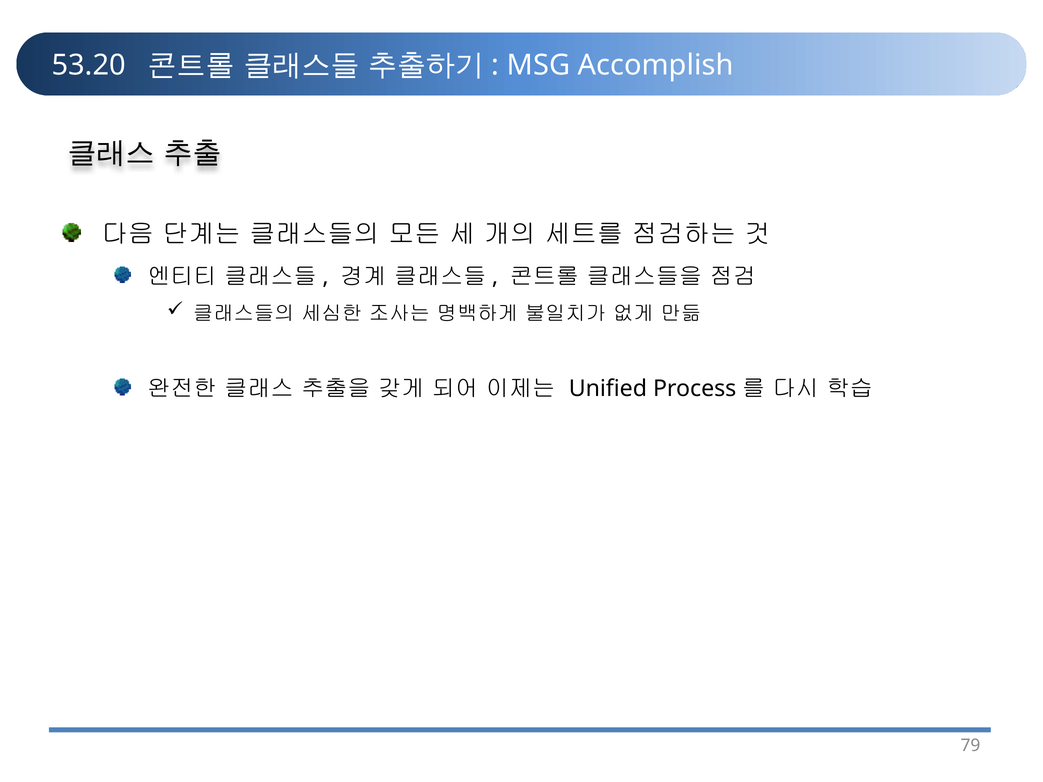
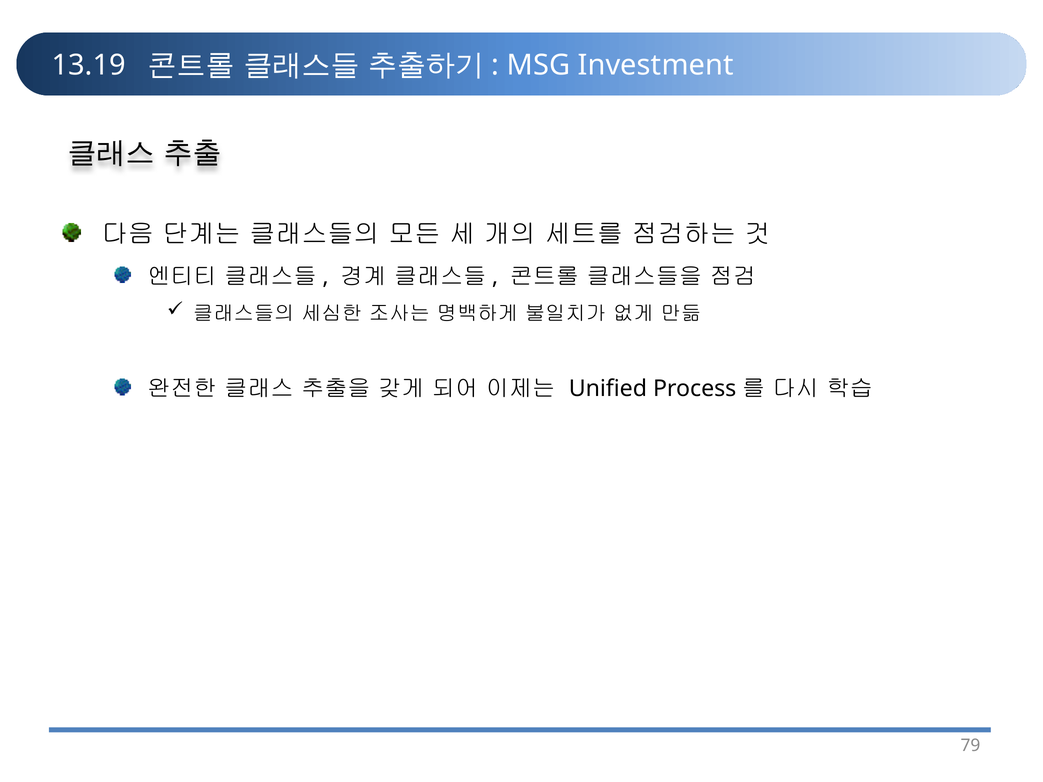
53.20: 53.20 -> 13.19
Accomplish: Accomplish -> Investment
